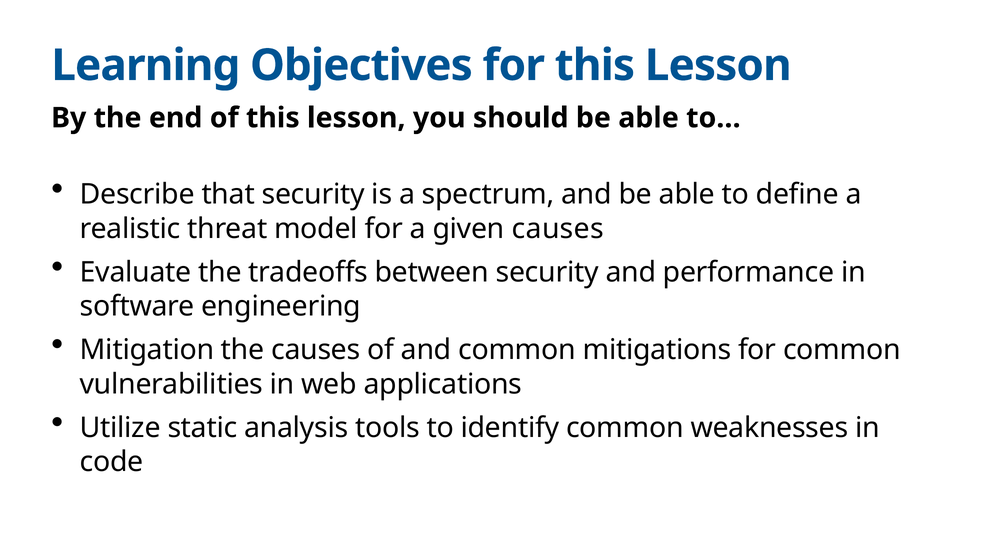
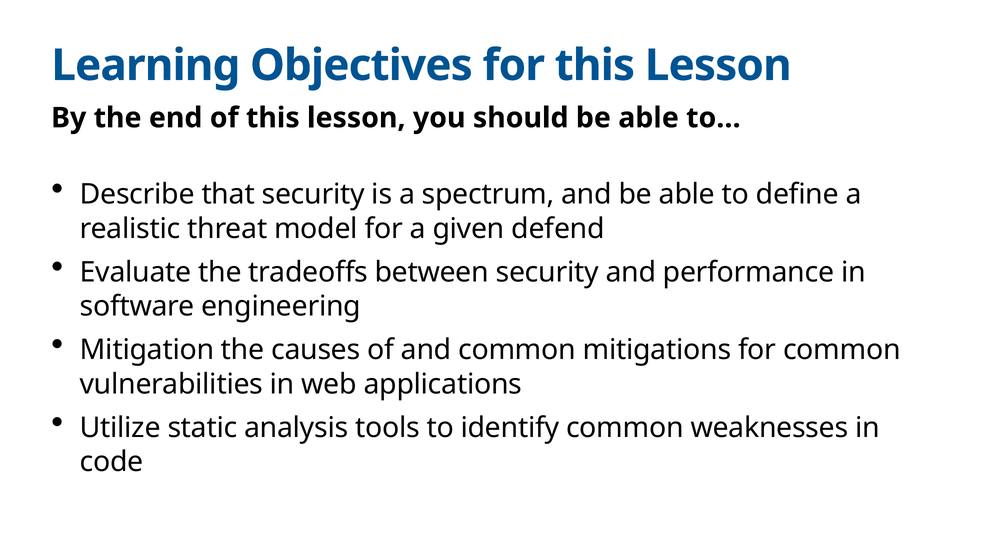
given causes: causes -> defend
